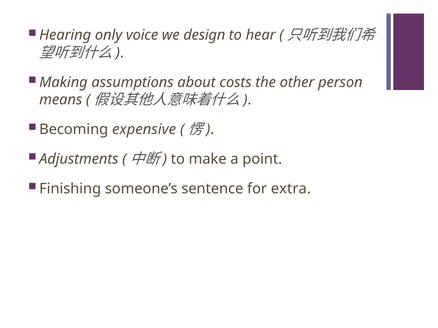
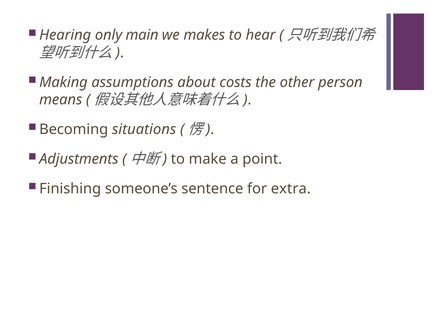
voice: voice -> main
design: design -> makes
expensive: expensive -> situations
